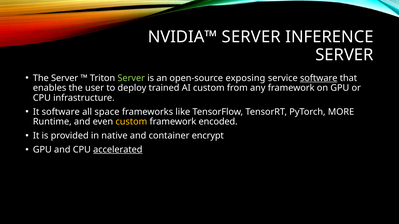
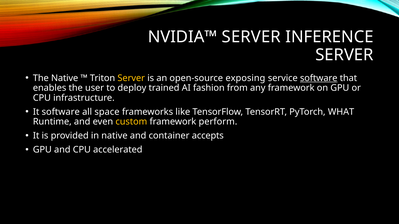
The Server: Server -> Native
Server at (131, 78) colour: light green -> yellow
AI custom: custom -> fashion
MORE: MORE -> WHAT
encoded: encoded -> perform
encrypt: encrypt -> accepts
accelerated underline: present -> none
